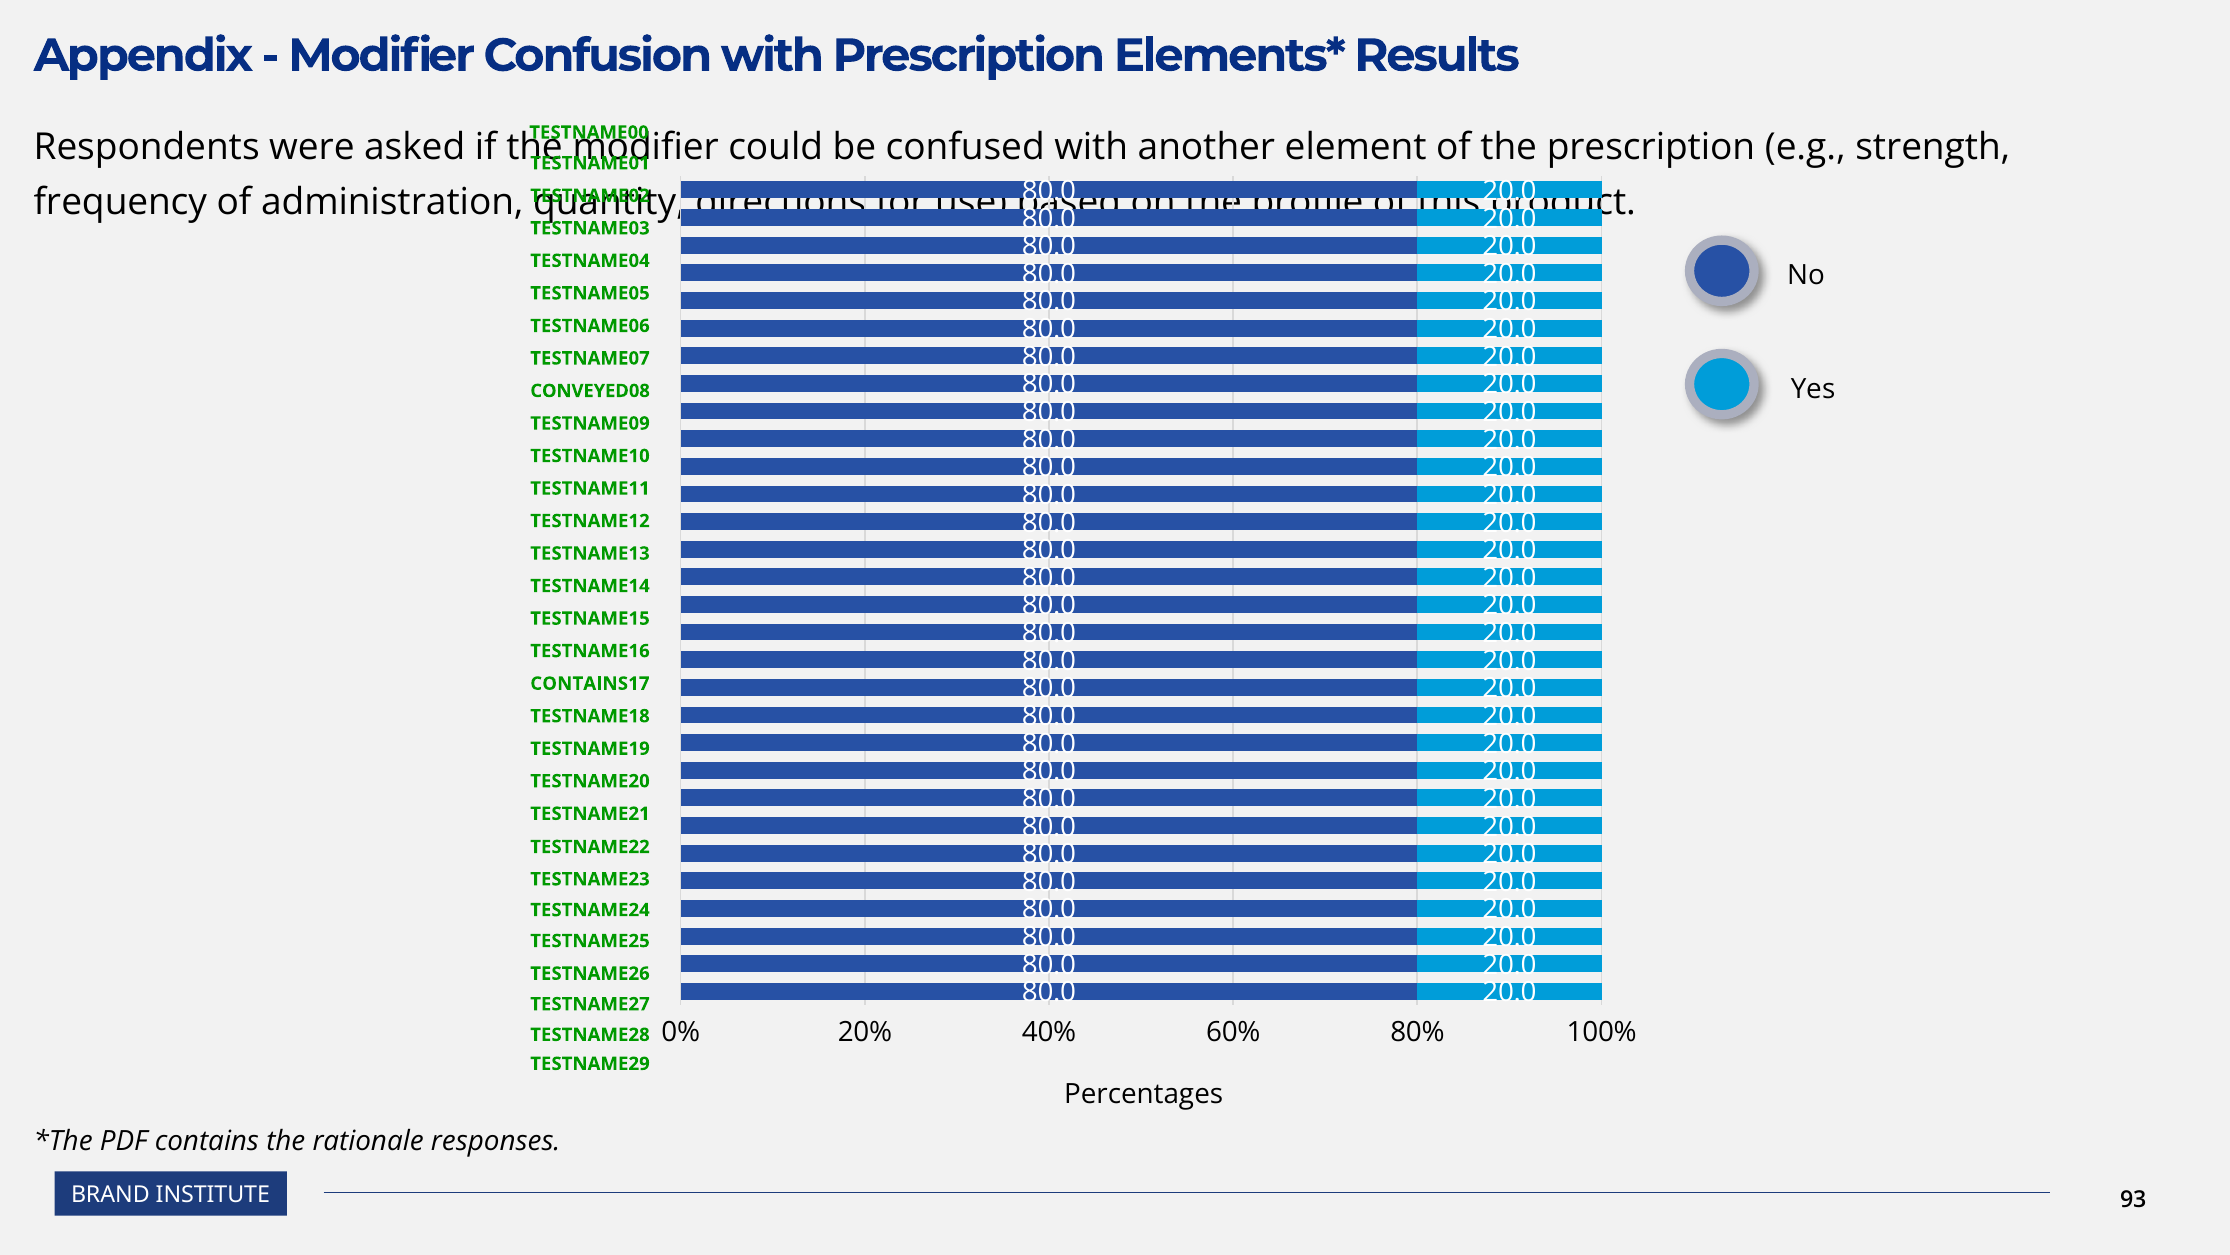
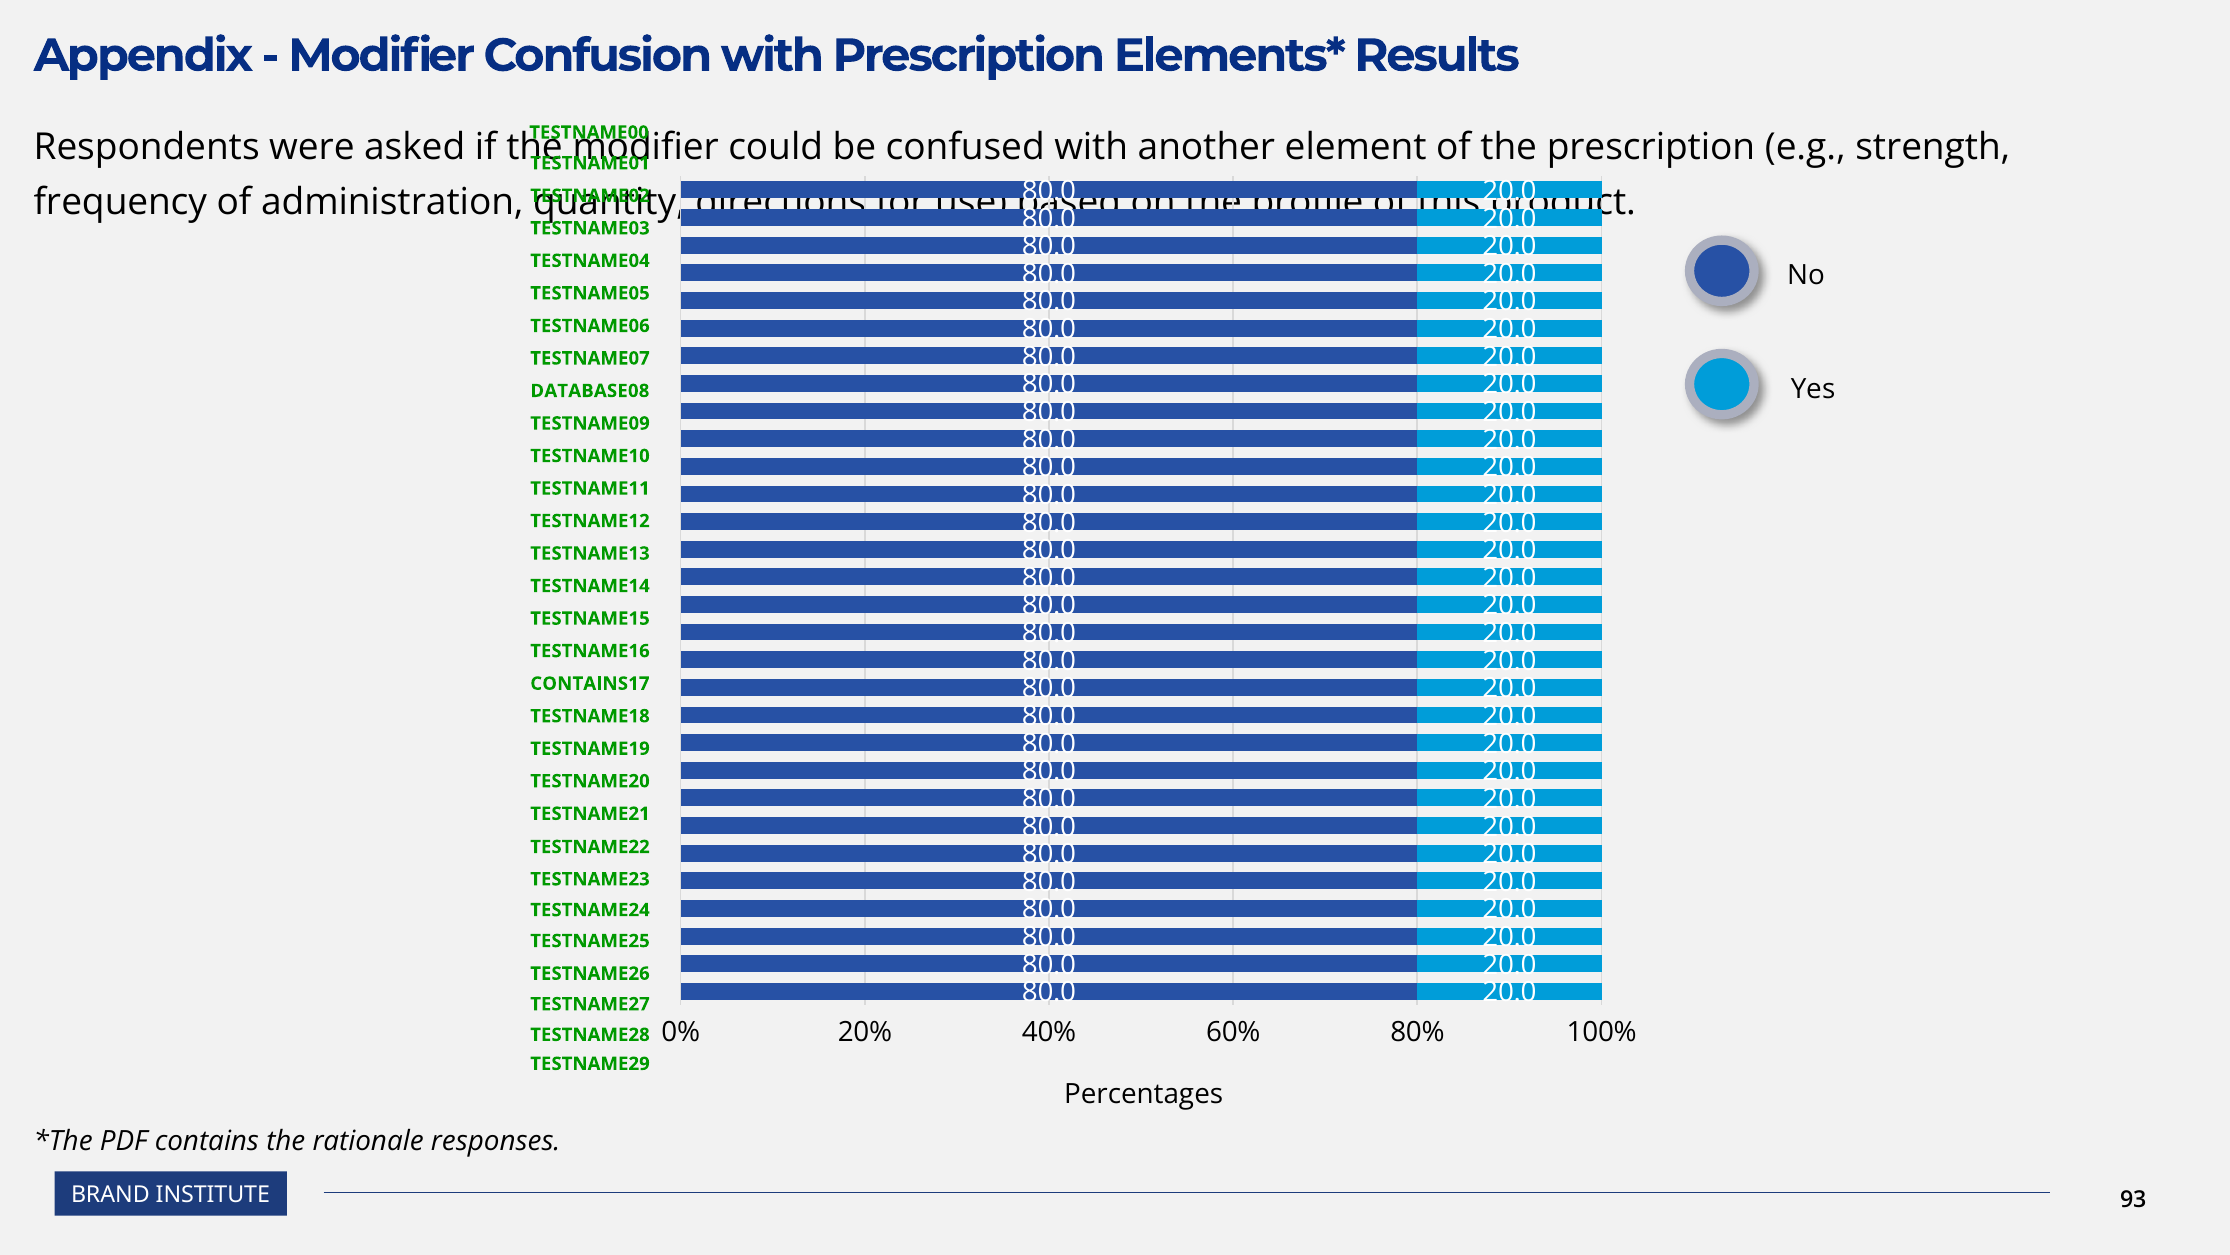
CONVEYED08: CONVEYED08 -> DATABASE08
